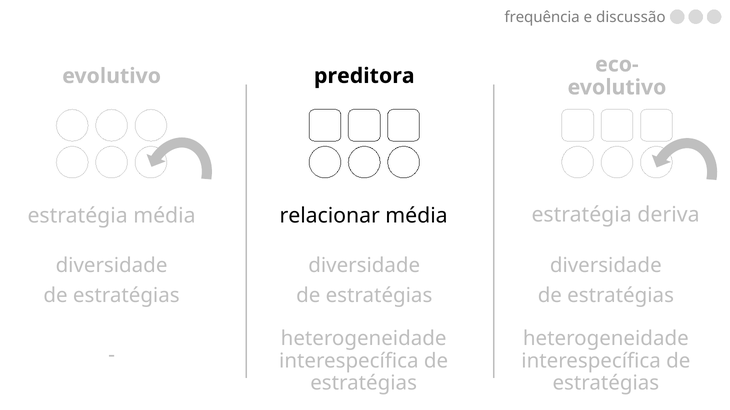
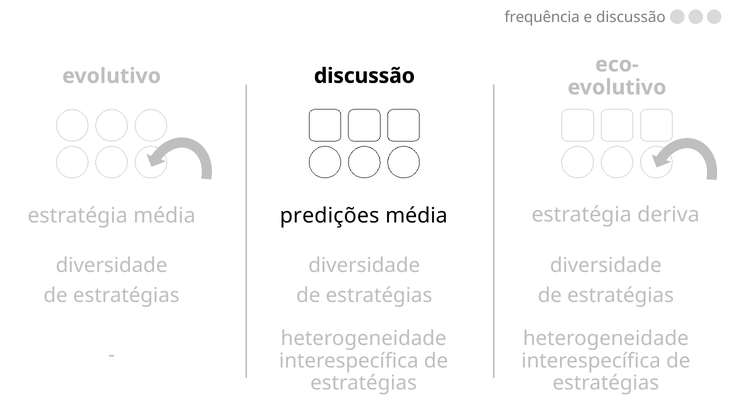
evolutivo preditora: preditora -> discussão
relacionar: relacionar -> predições
